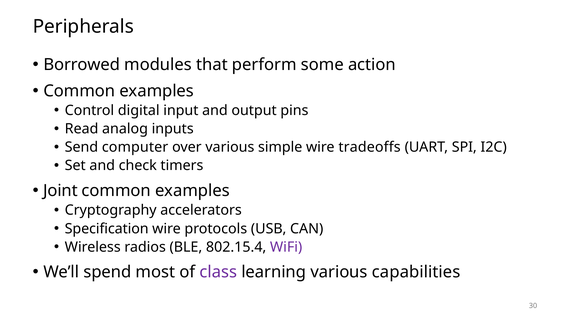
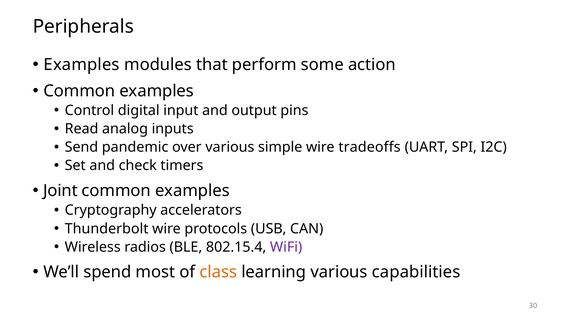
Borrowed at (82, 64): Borrowed -> Examples
computer: computer -> pandemic
Specification: Specification -> Thunderbolt
class colour: purple -> orange
